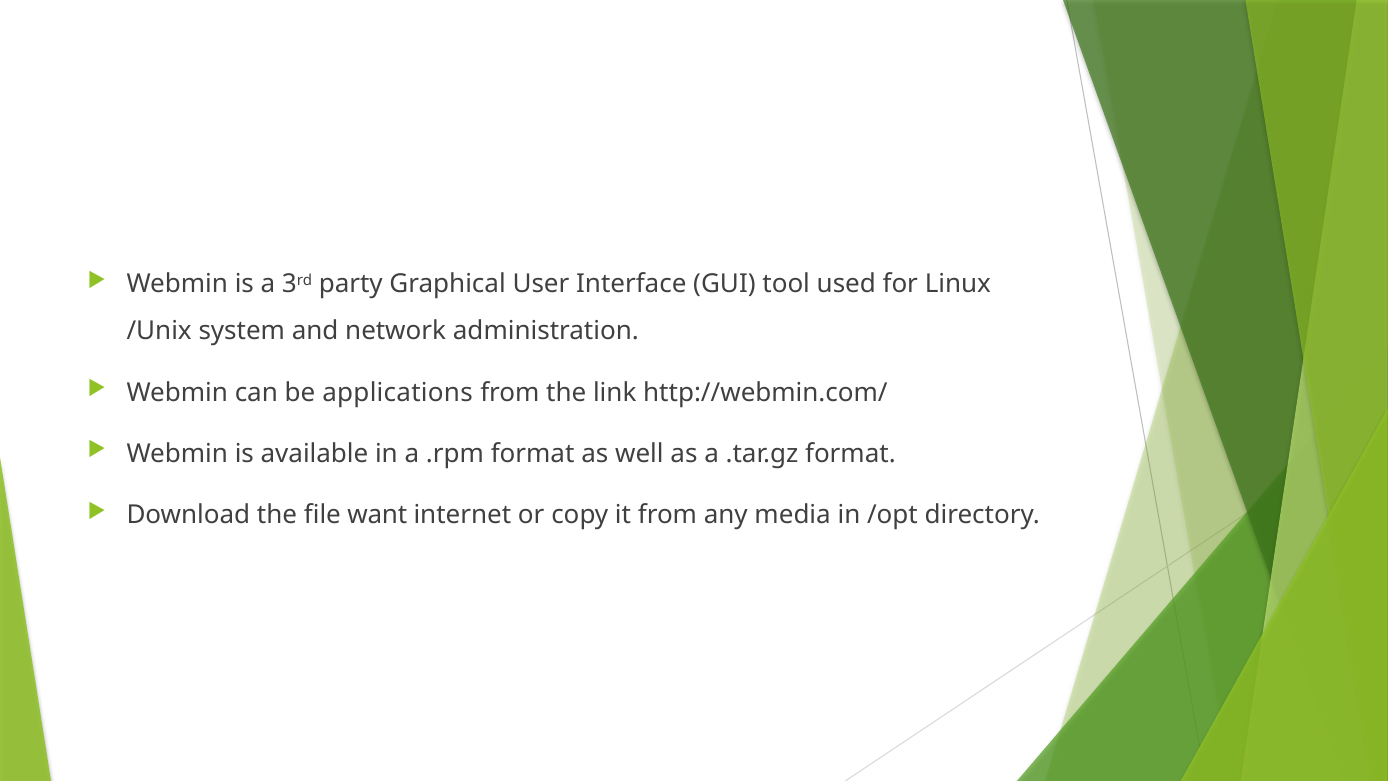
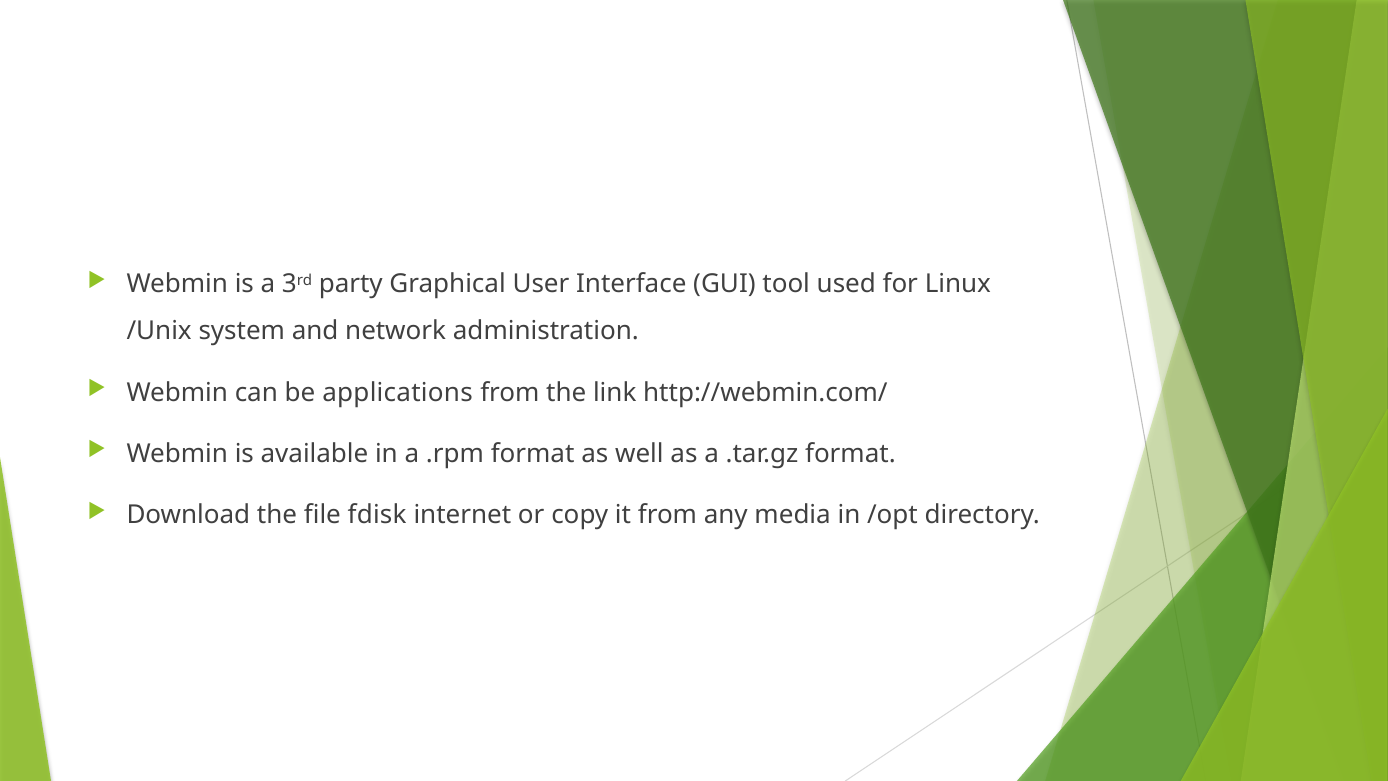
want: want -> fdisk
